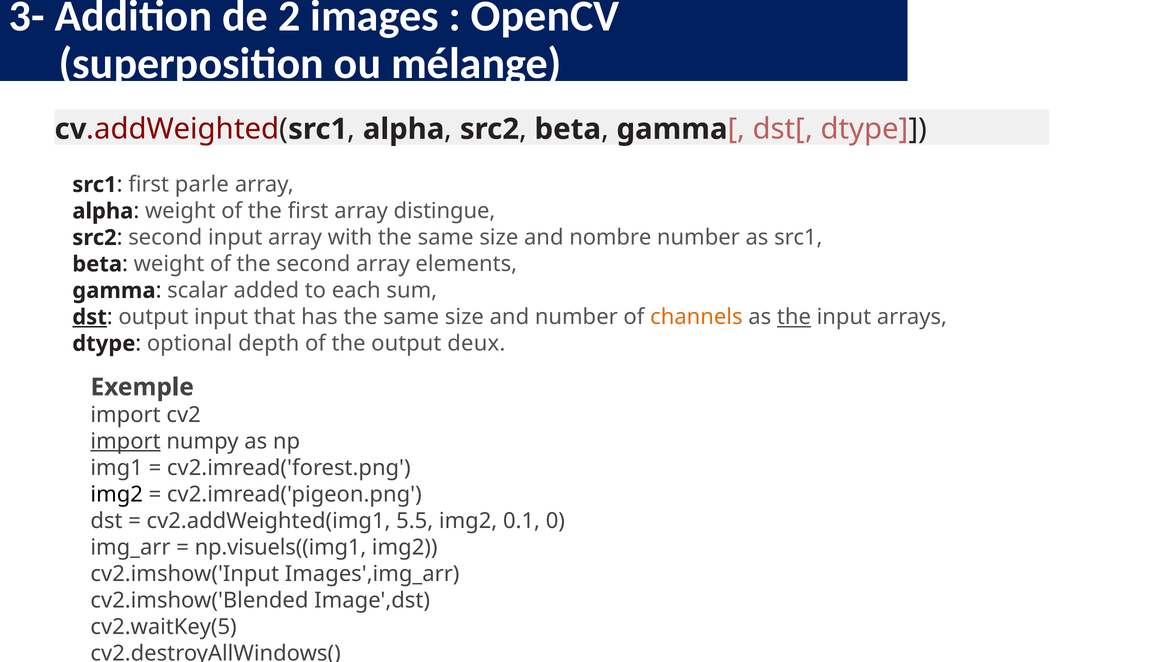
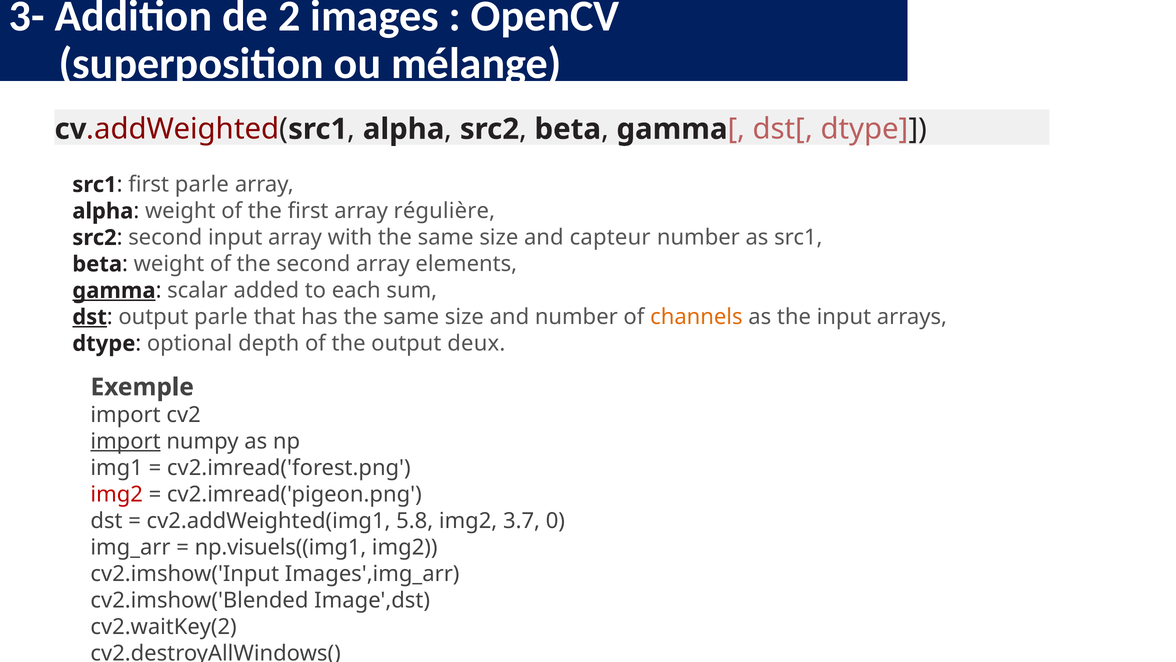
distingue: distingue -> régulière
nombre: nombre -> capteur
gamma at (114, 290) underline: none -> present
output input: input -> parle
the at (794, 317) underline: present -> none
img2 at (117, 494) colour: black -> red
5.5: 5.5 -> 5.8
0.1: 0.1 -> 3.7
cv2.waitKey(5: cv2.waitKey(5 -> cv2.waitKey(2
